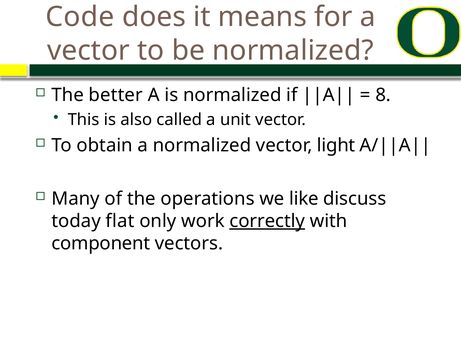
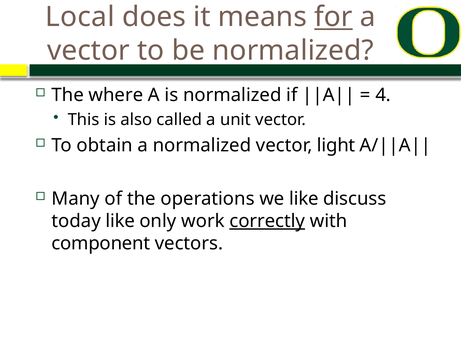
Code: Code -> Local
for underline: none -> present
better: better -> where
8: 8 -> 4
today flat: flat -> like
